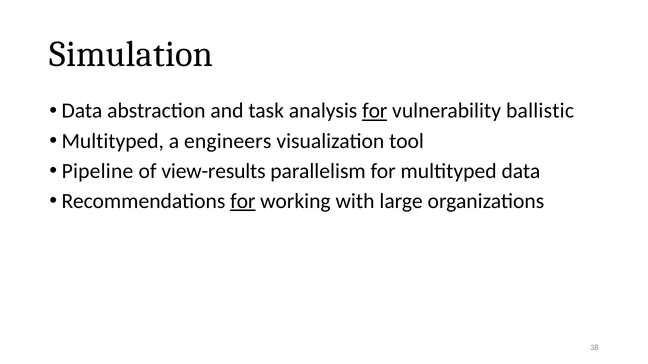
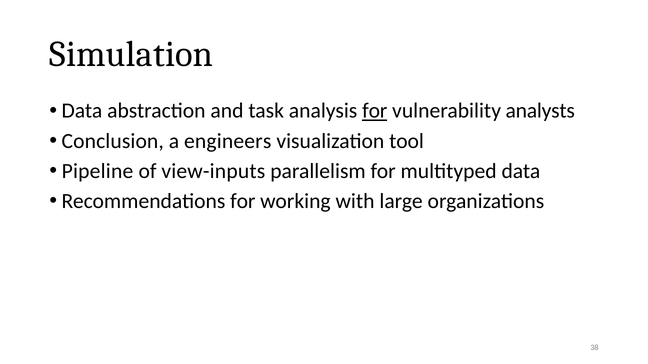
ballistic: ballistic -> analysts
Multityped at (113, 141): Multityped -> Conclusion
view-results: view-results -> view-inputs
for at (243, 201) underline: present -> none
